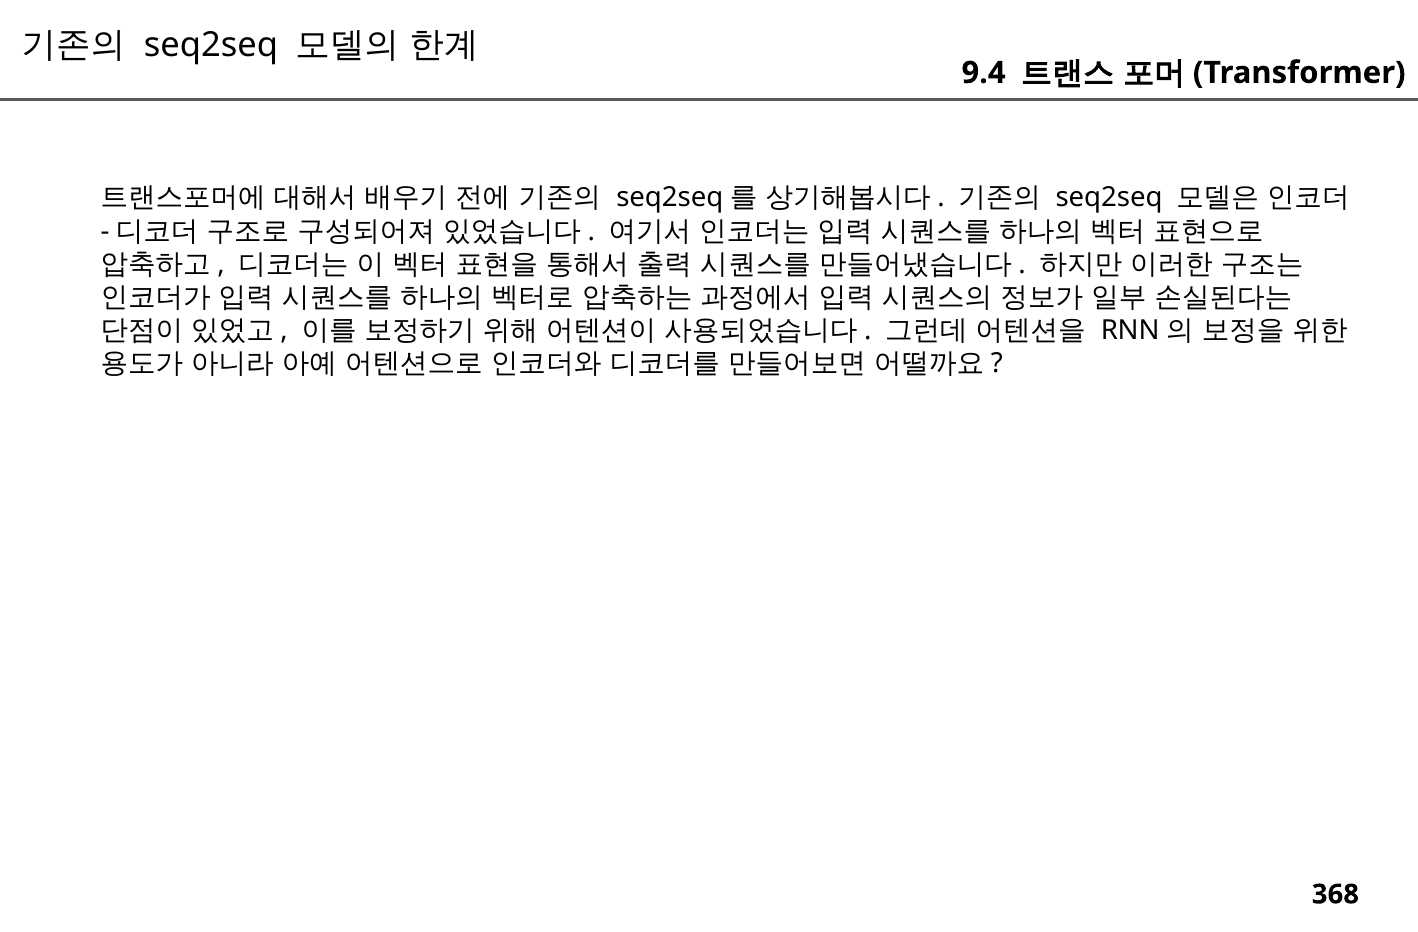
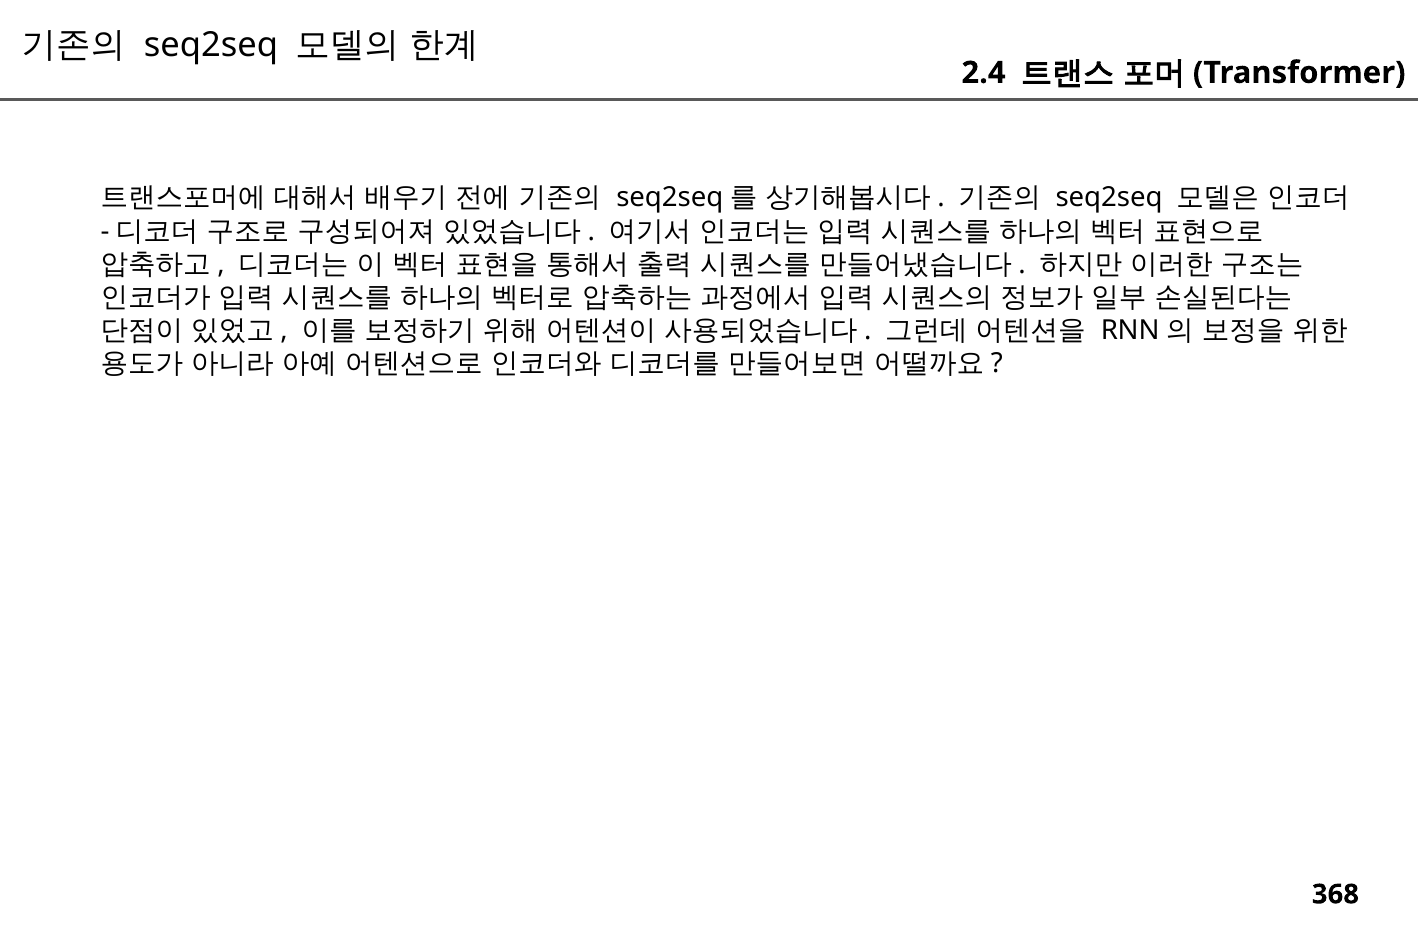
9.4: 9.4 -> 2.4
